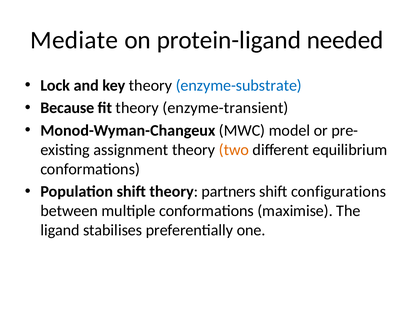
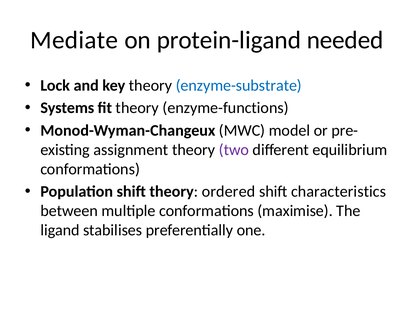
Because: Because -> Systems
enzyme-transient: enzyme-transient -> enzyme-functions
two colour: orange -> purple
partners: partners -> ordered
configurations: configurations -> characteristics
